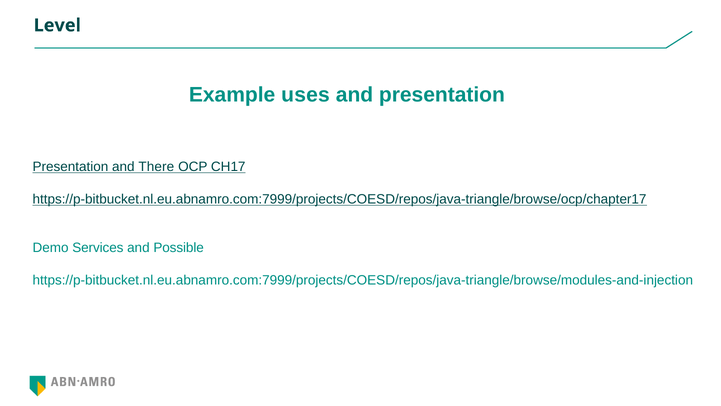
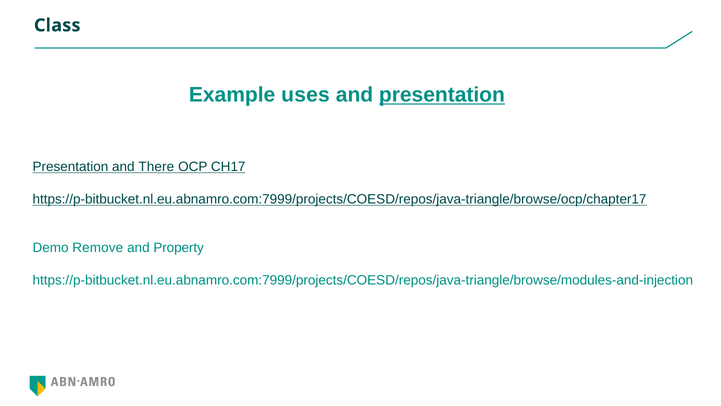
Level: Level -> Class
presentation at (442, 95) underline: none -> present
Services: Services -> Remove
Possible: Possible -> Property
